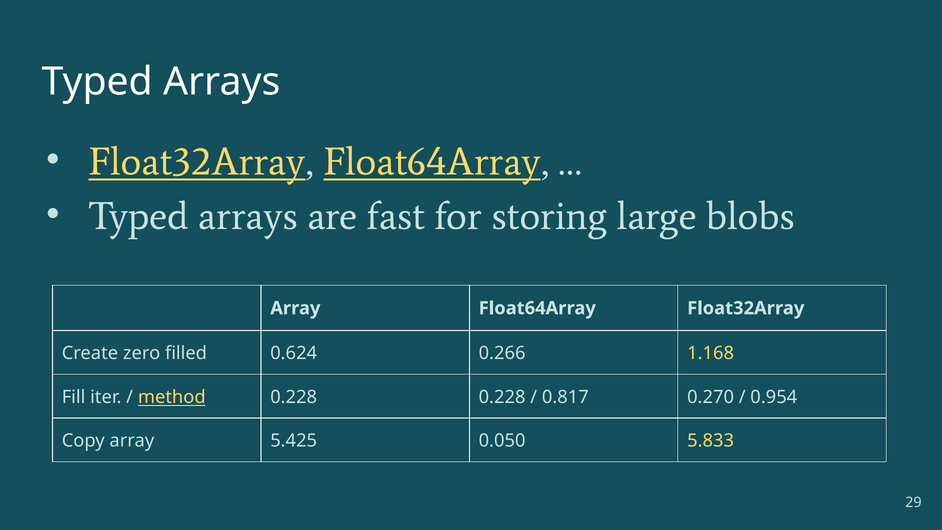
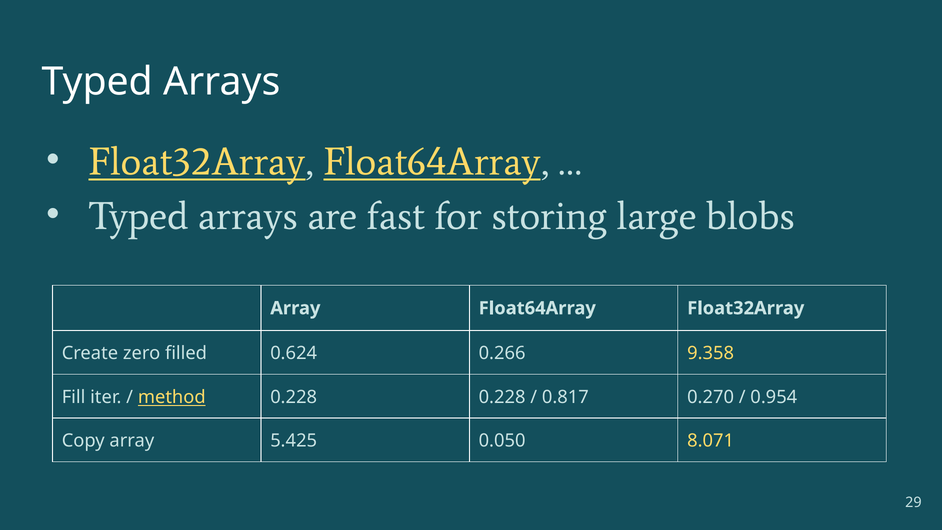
1.168: 1.168 -> 9.358
5.833: 5.833 -> 8.071
